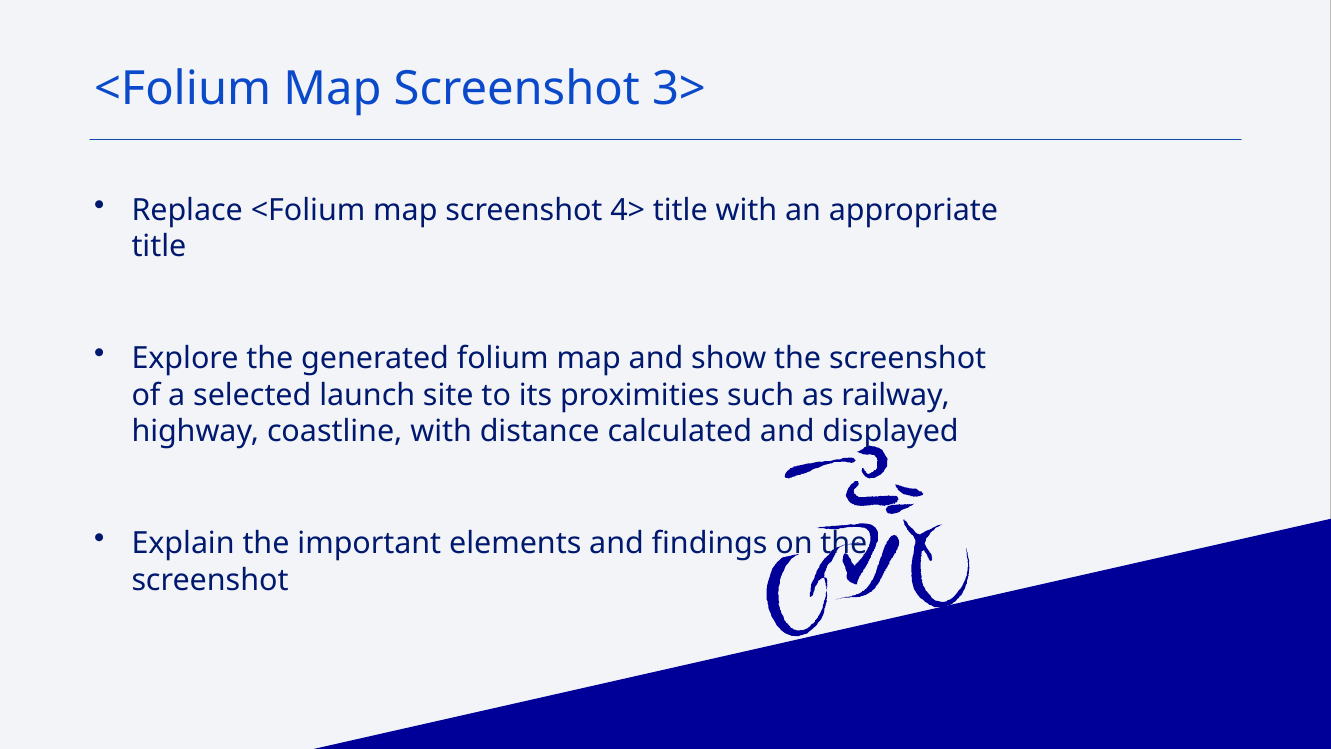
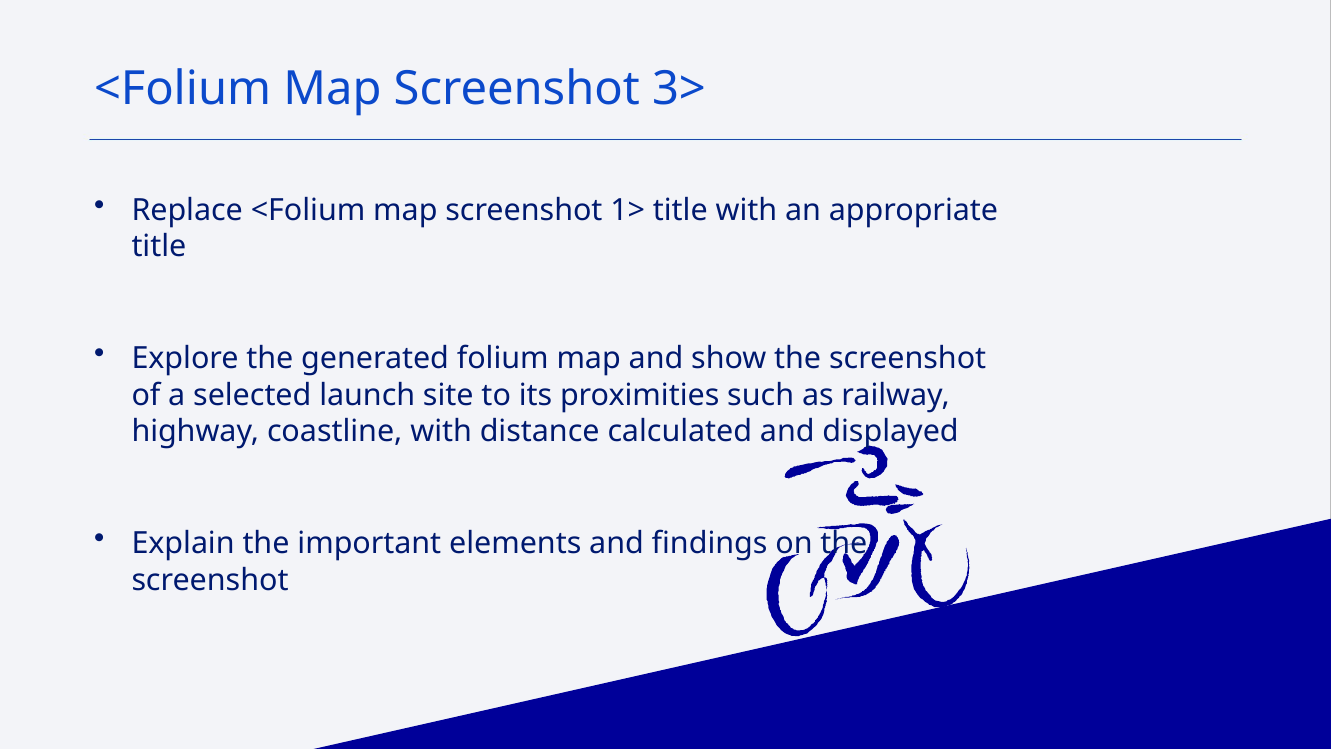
4>: 4> -> 1>
